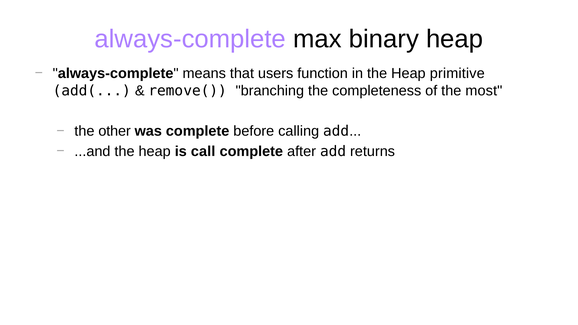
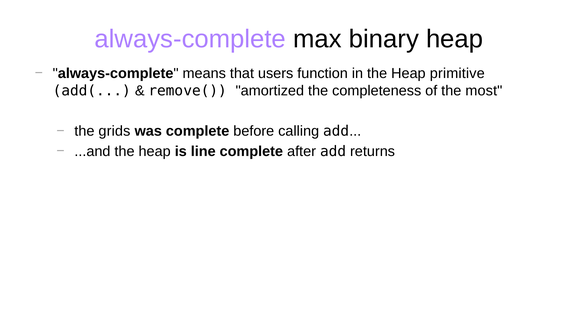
branching: branching -> amortized
other: other -> grids
call: call -> line
